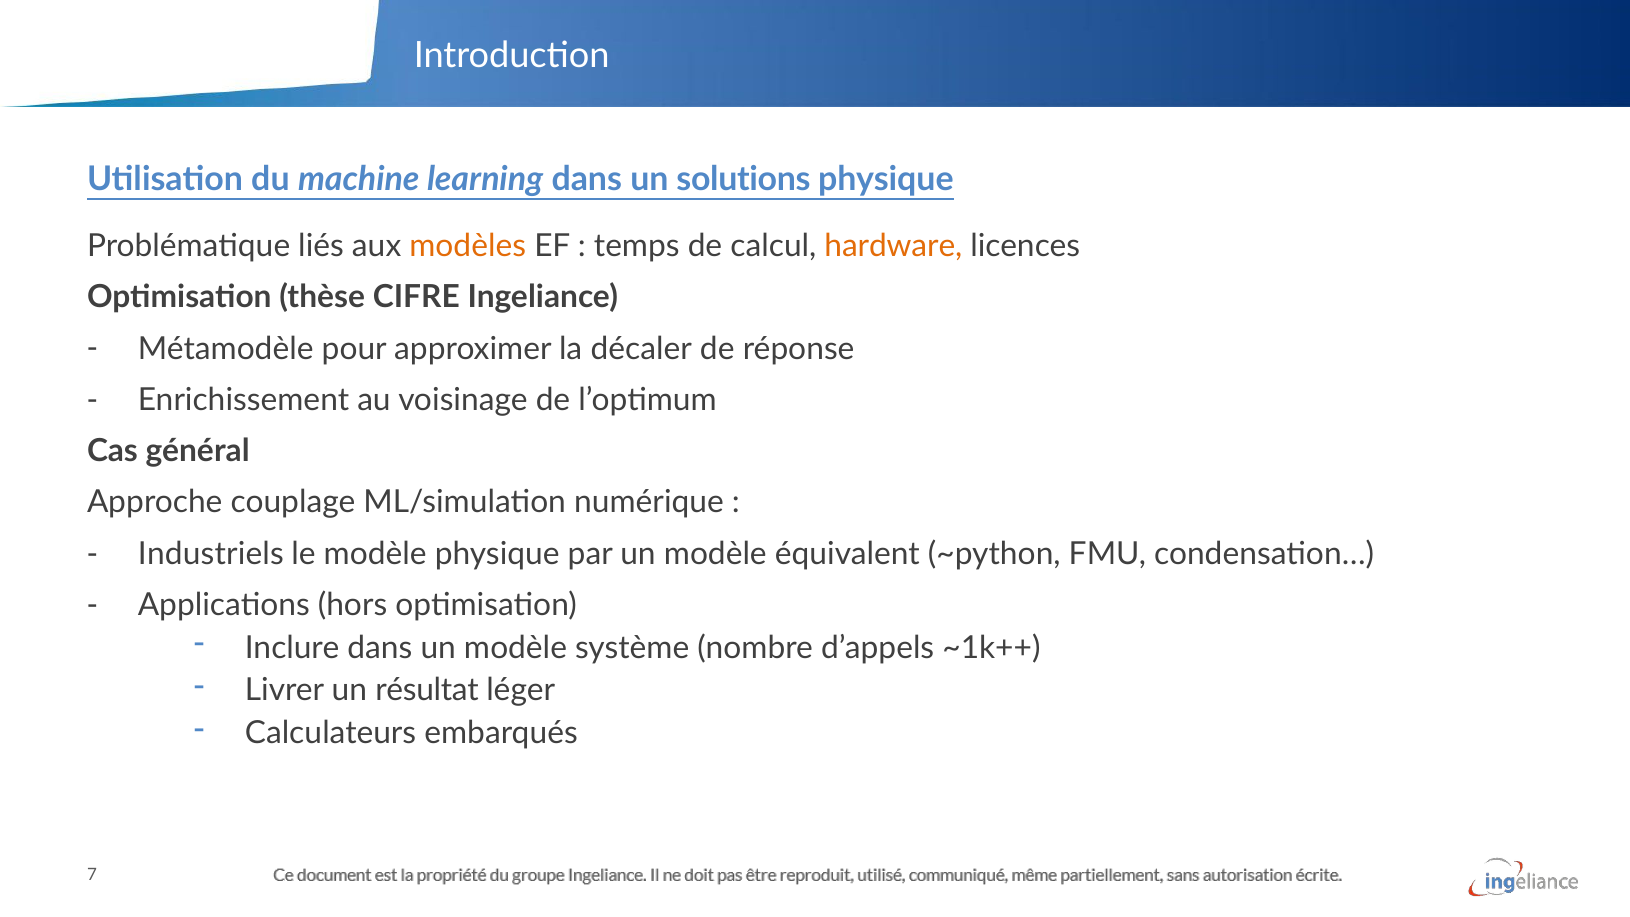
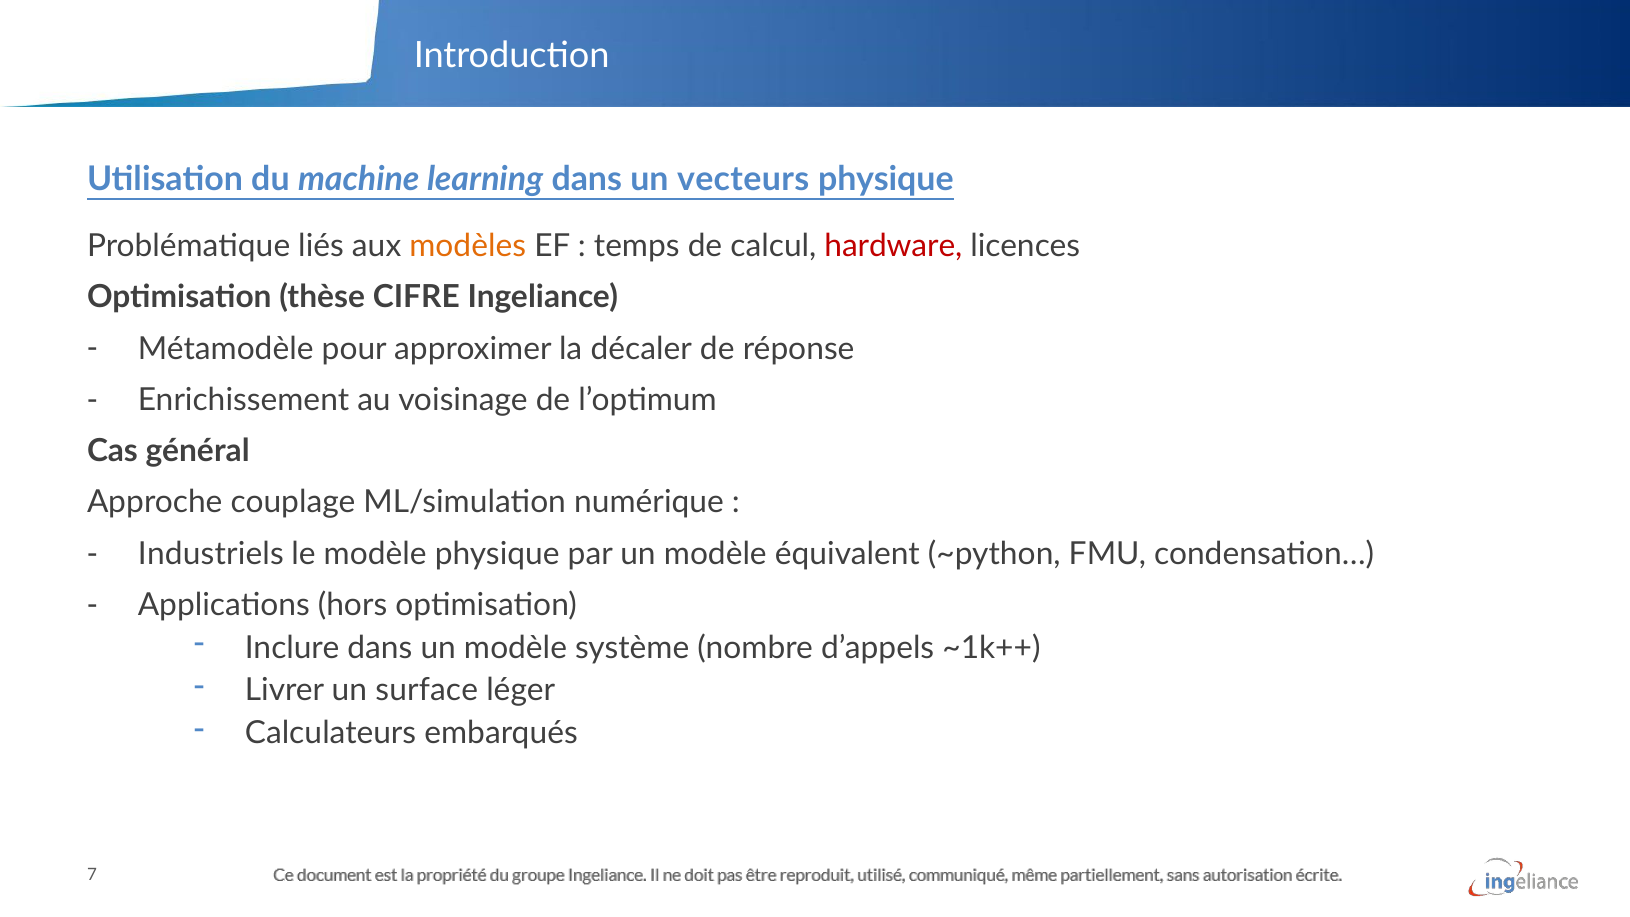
solutions: solutions -> vecteurs
hardware colour: orange -> red
résultat: résultat -> surface
